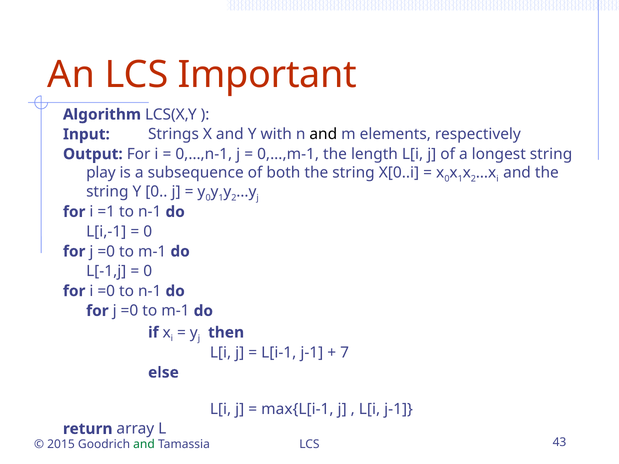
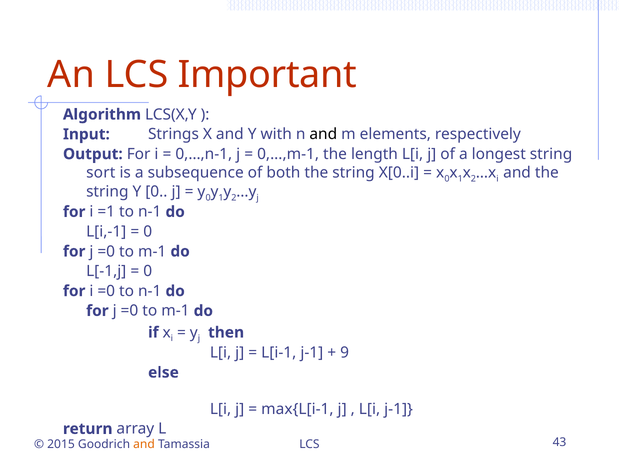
play: play -> sort
7: 7 -> 9
and at (144, 444) colour: green -> orange
